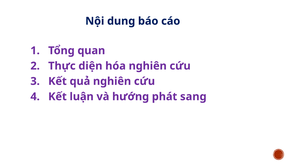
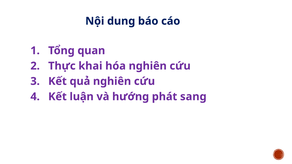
diện: diện -> khai
